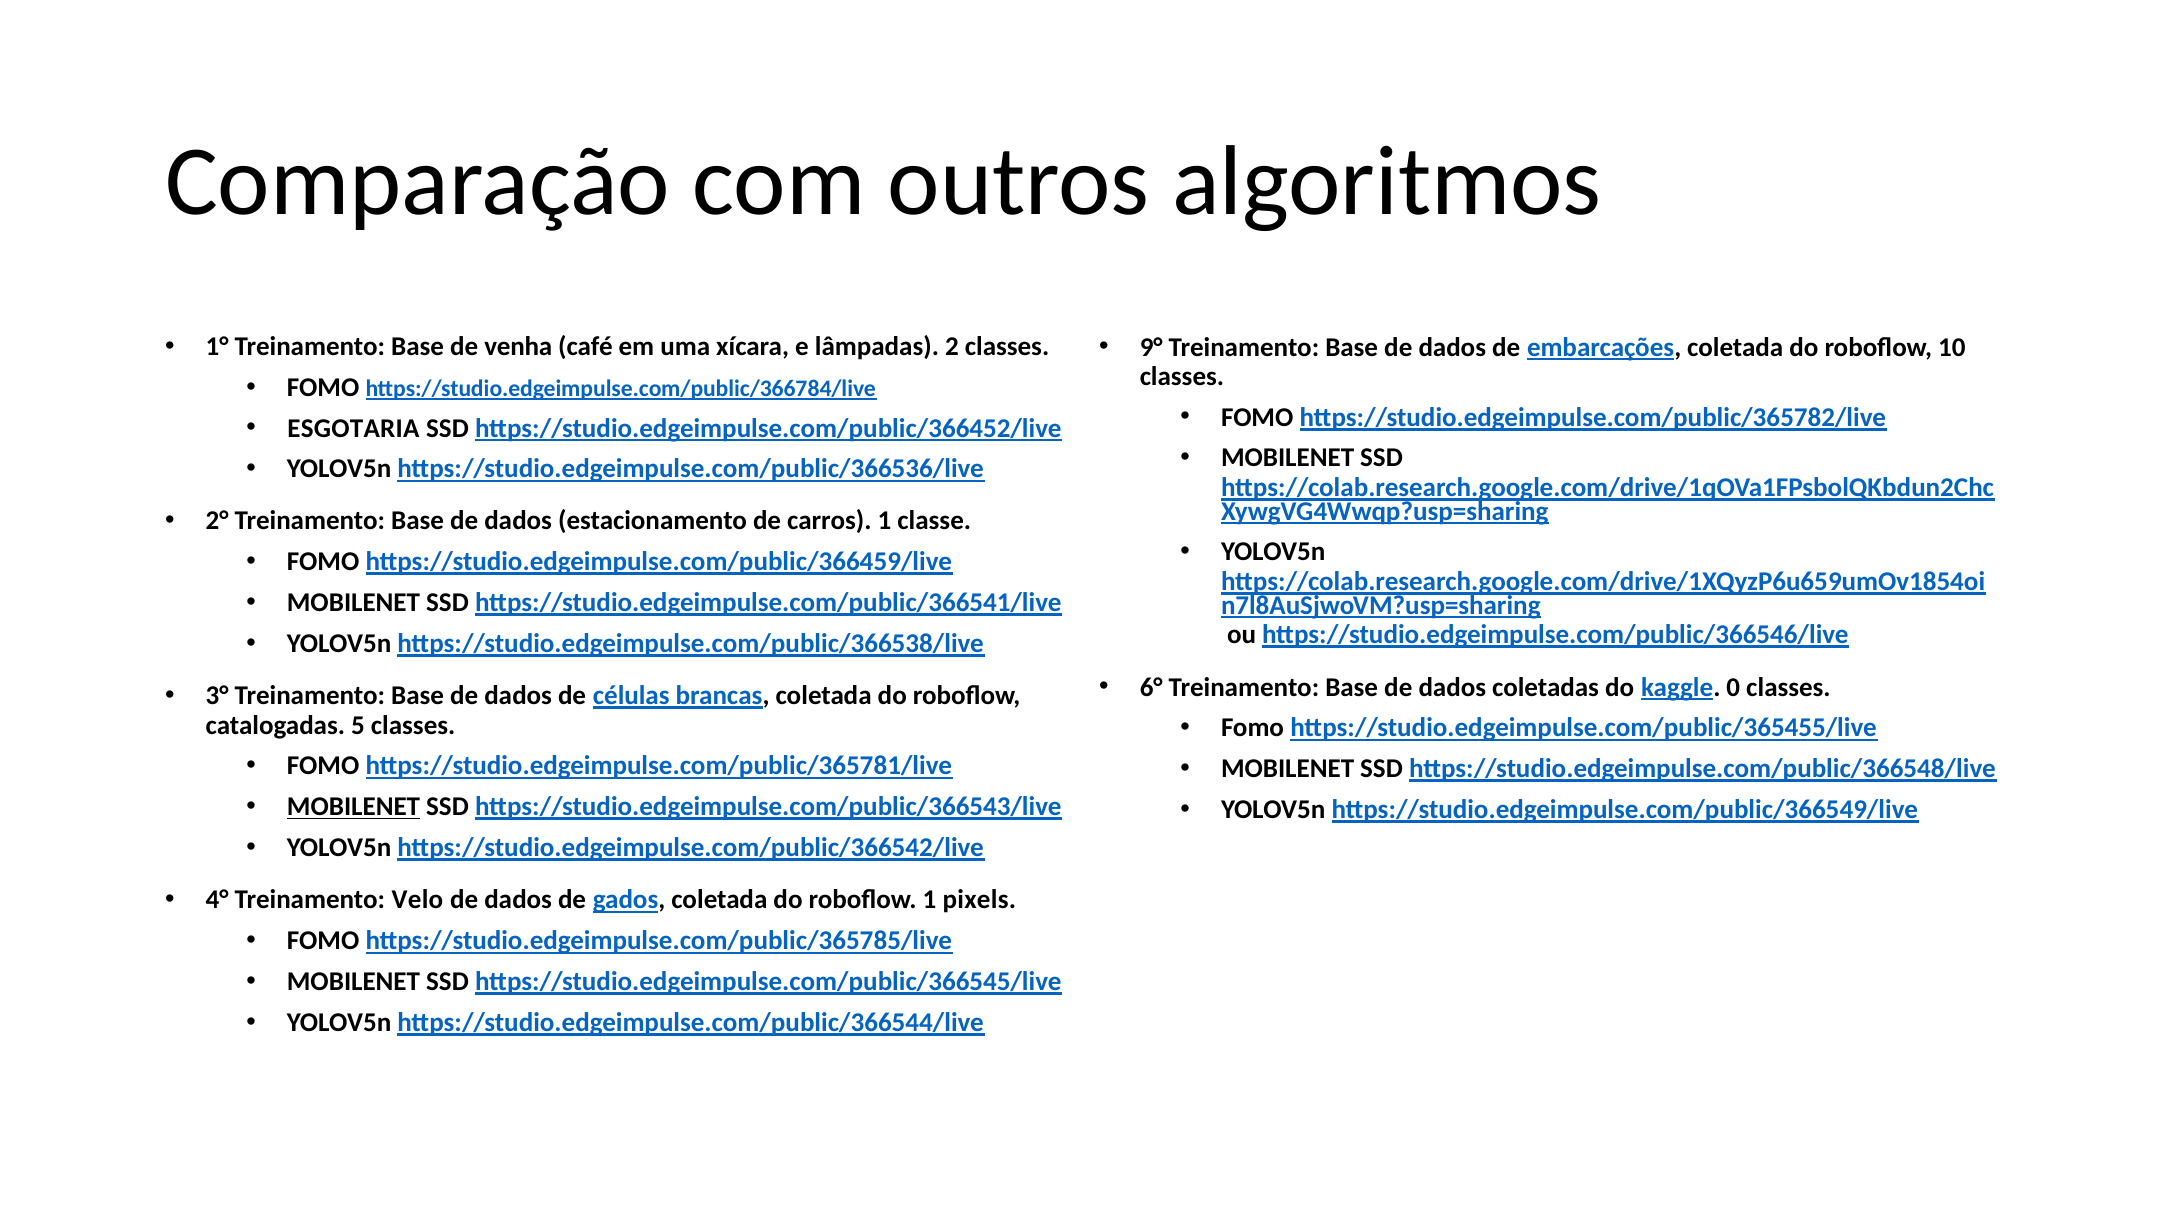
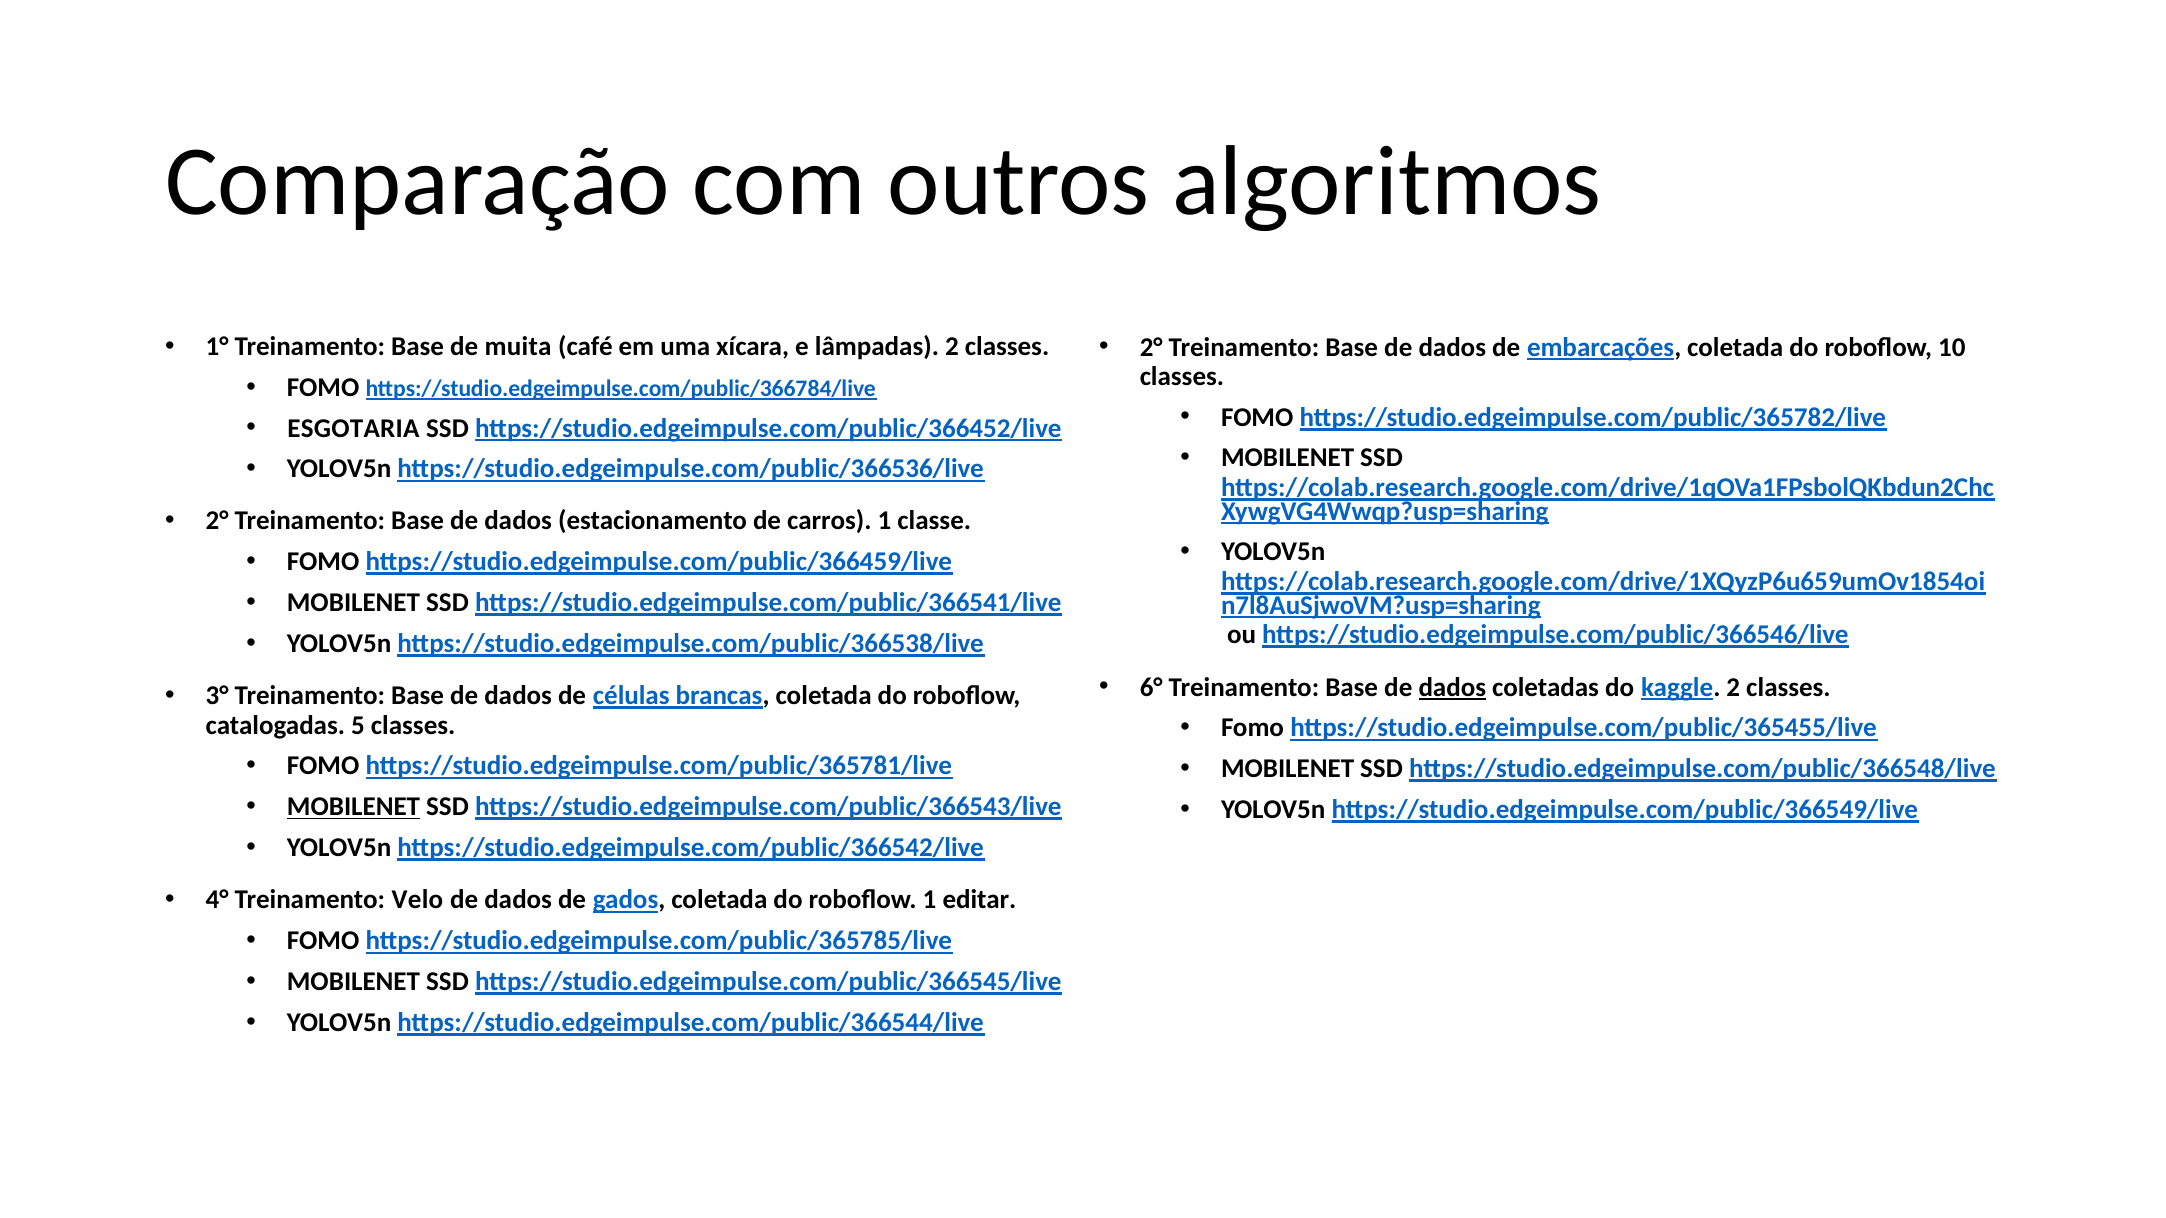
venha: venha -> muita
9° at (1151, 347): 9° -> 2°
dados at (1452, 687) underline: none -> present
kaggle 0: 0 -> 2
pixels: pixels -> editar
